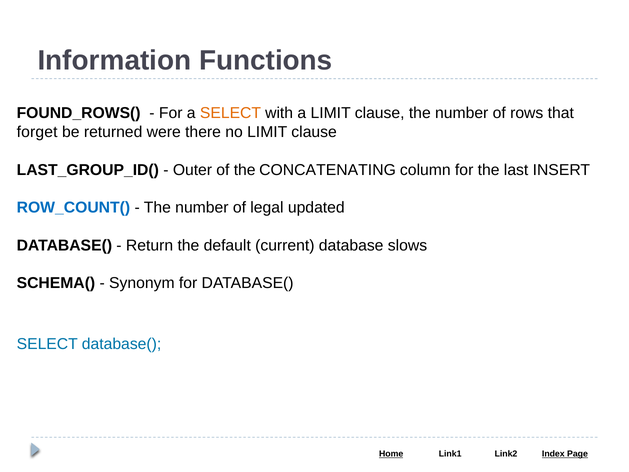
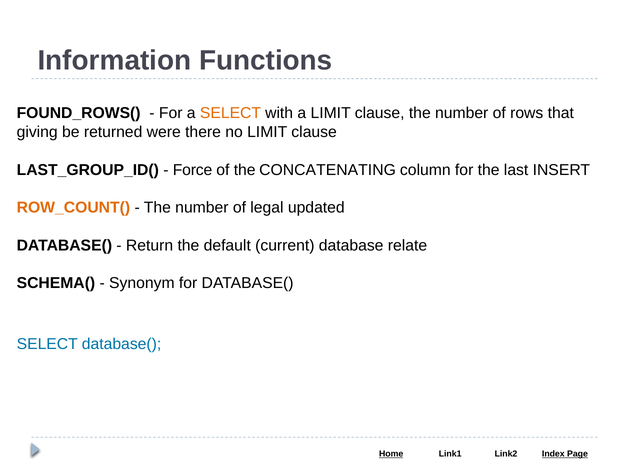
forget: forget -> giving
Outer: Outer -> Force
ROW_COUNT( colour: blue -> orange
slows: slows -> relate
